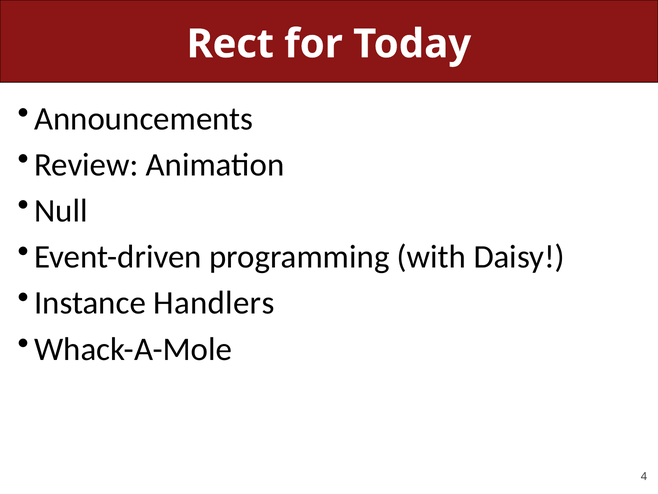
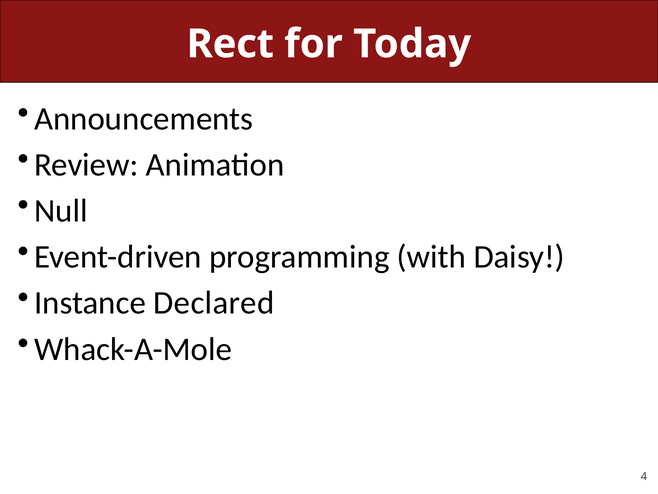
Handlers: Handlers -> Declared
